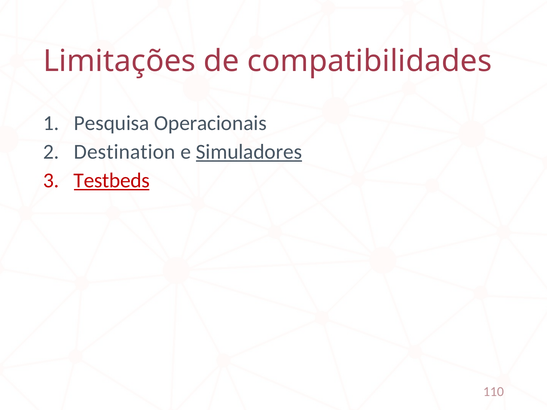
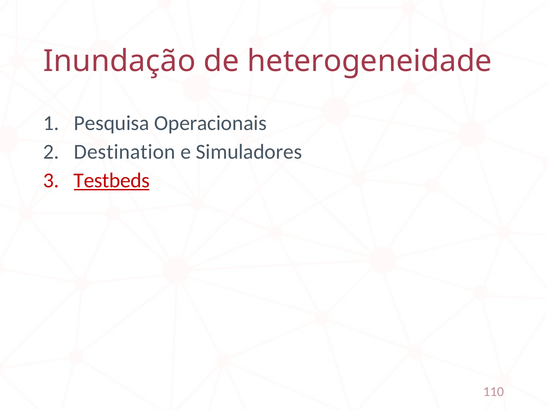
Limitações: Limitações -> Inundação
compatibilidades: compatibilidades -> heterogeneidade
Simuladores underline: present -> none
